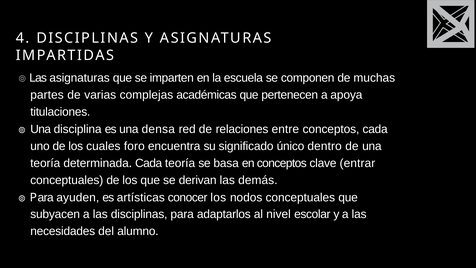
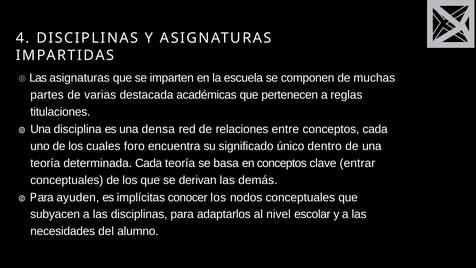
complejas: complejas -> destacada
apoya: apoya -> reglas
artísticas: artísticas -> implícitas
